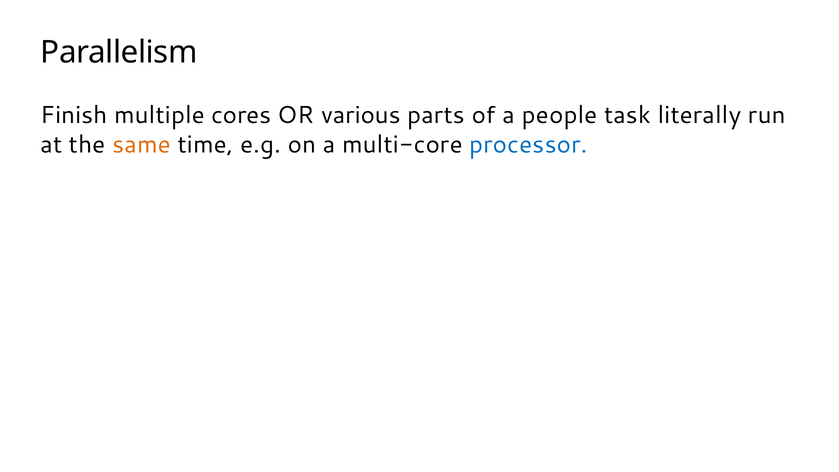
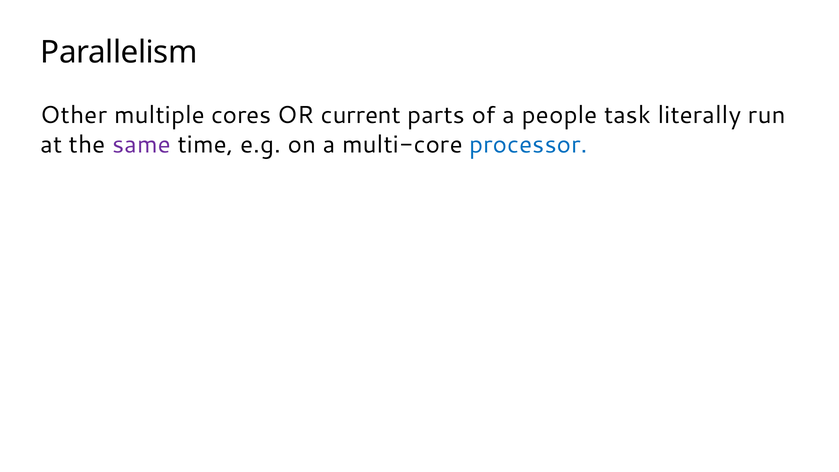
Finish: Finish -> Other
various: various -> current
same colour: orange -> purple
